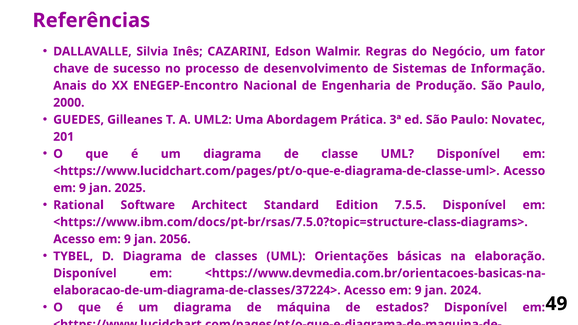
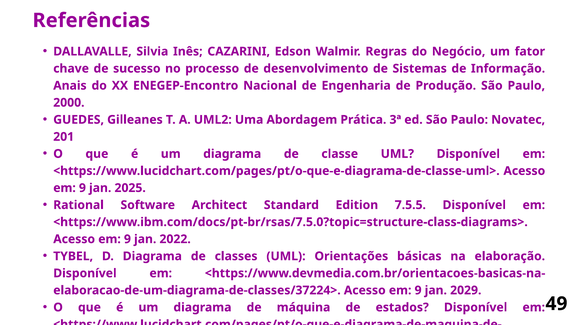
2056: 2056 -> 2022
2024: 2024 -> 2029
